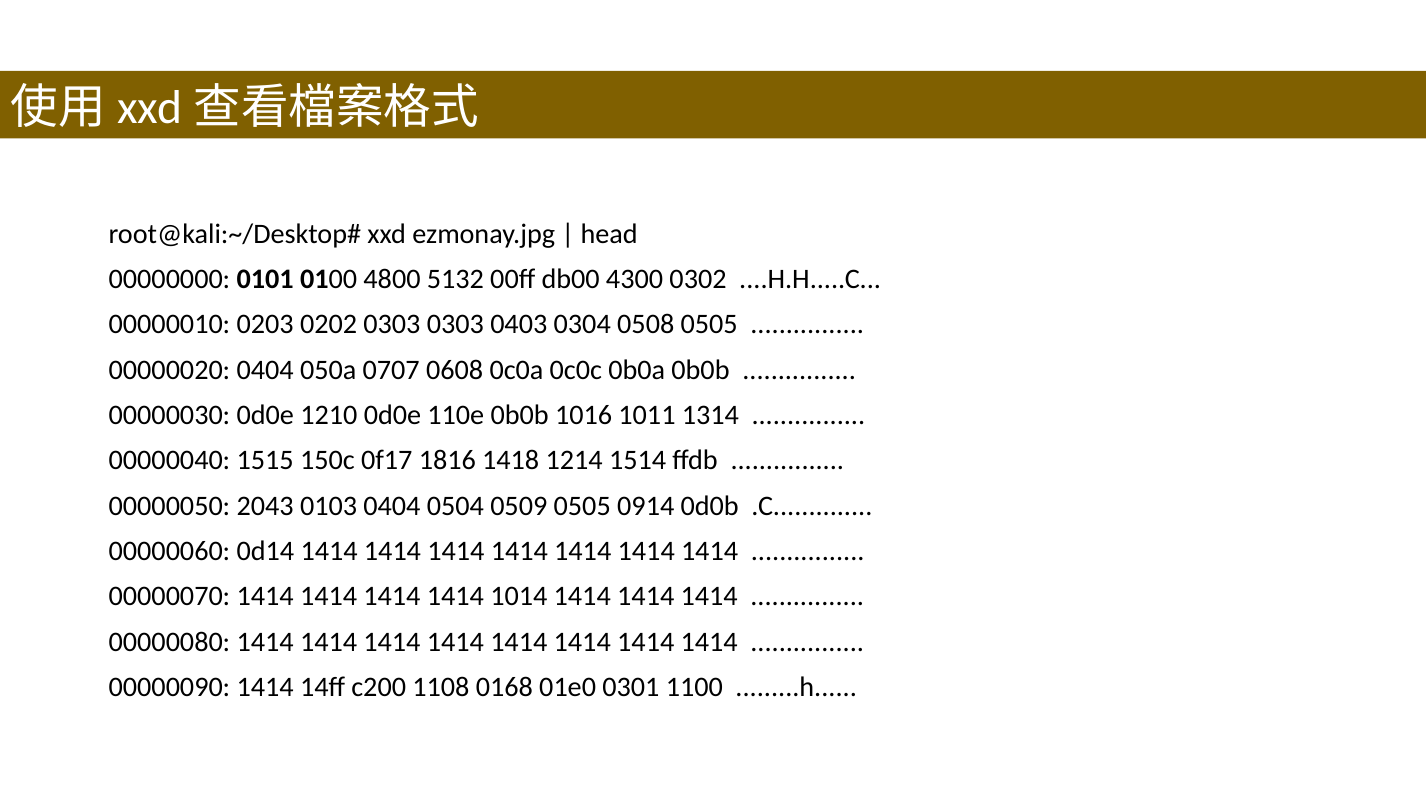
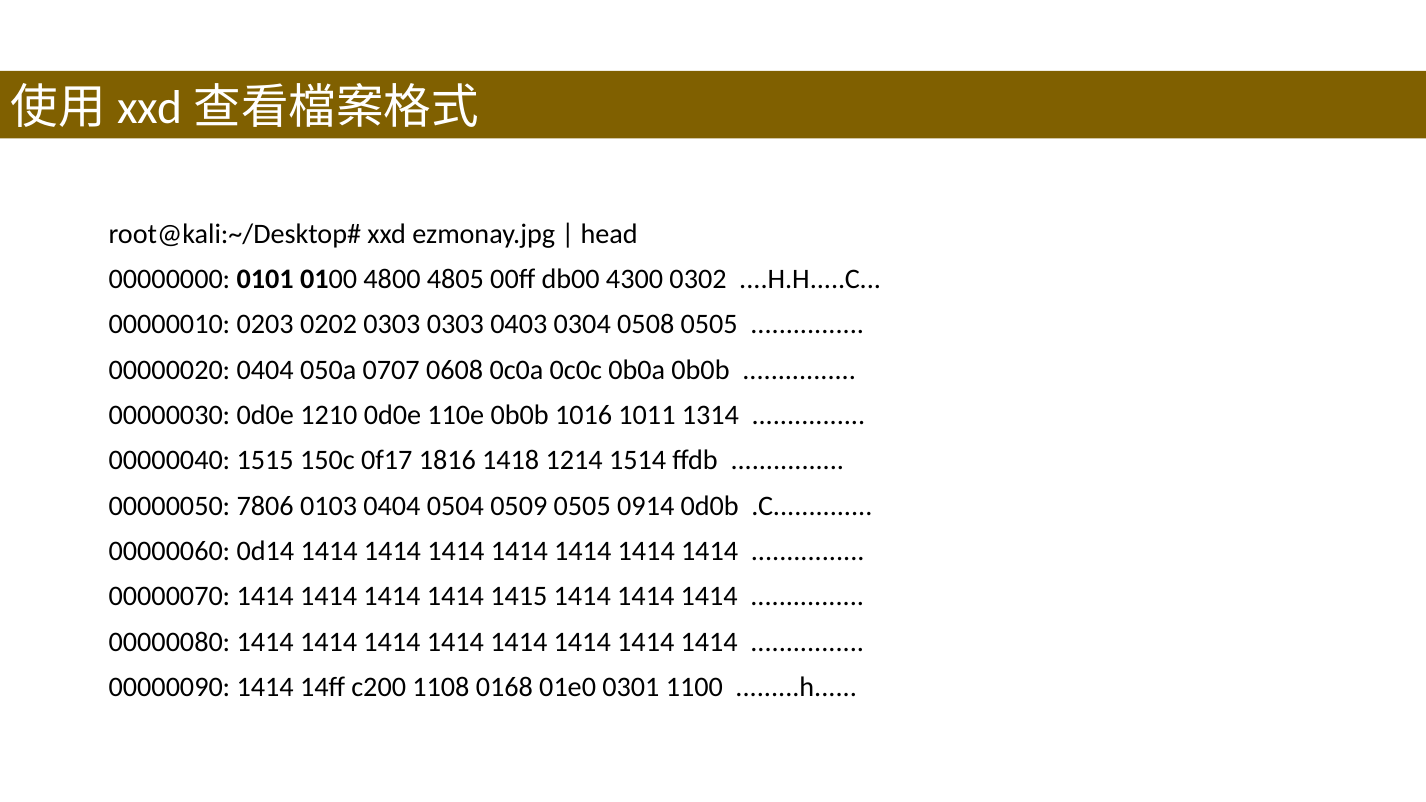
5132: 5132 -> 4805
2043: 2043 -> 7806
1014: 1014 -> 1415
